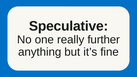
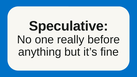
further: further -> before
